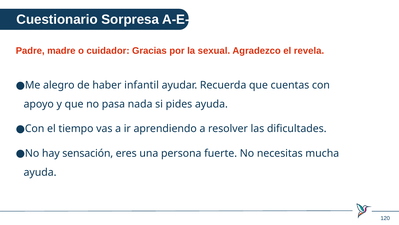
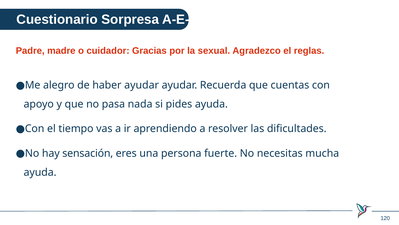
revela: revela -> reglas
haber infantil: infantil -> ayudar
